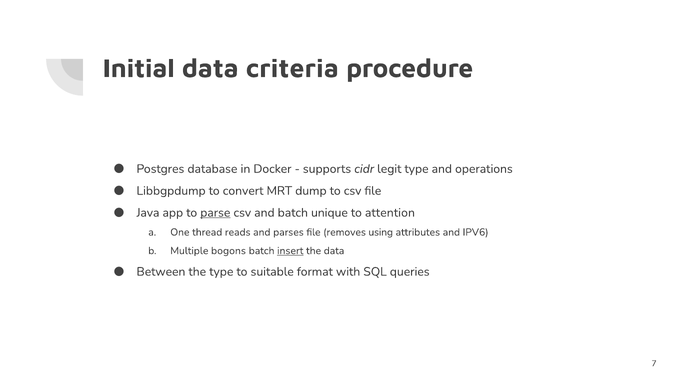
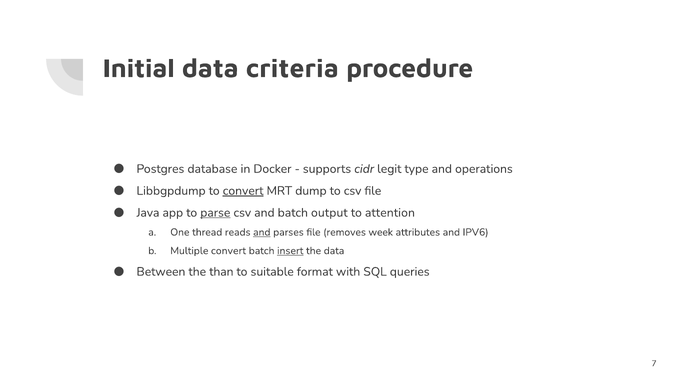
convert at (243, 191) underline: none -> present
unique: unique -> output
and at (262, 232) underline: none -> present
using: using -> week
Multiple bogons: bogons -> convert
the type: type -> than
